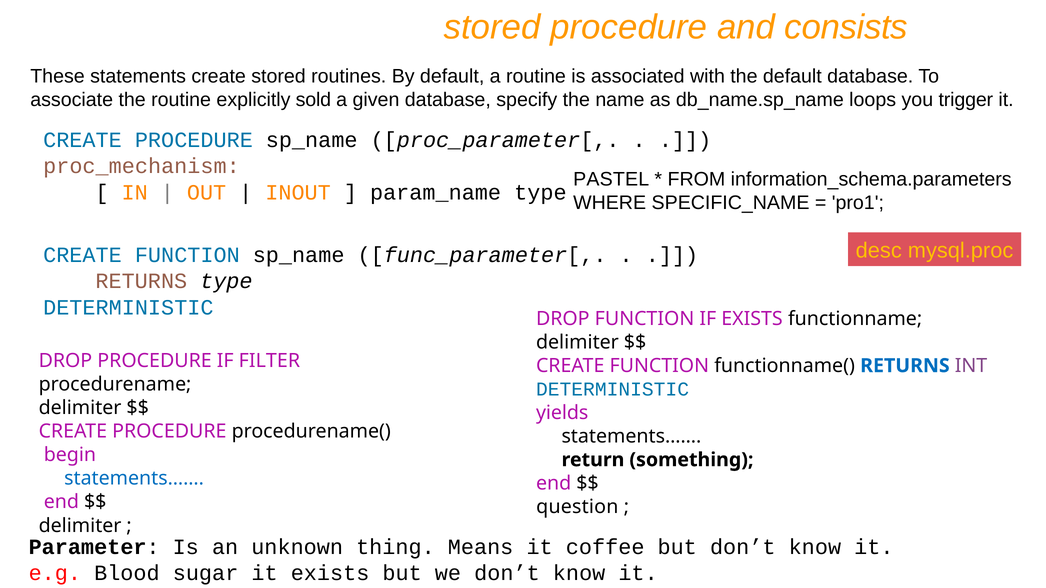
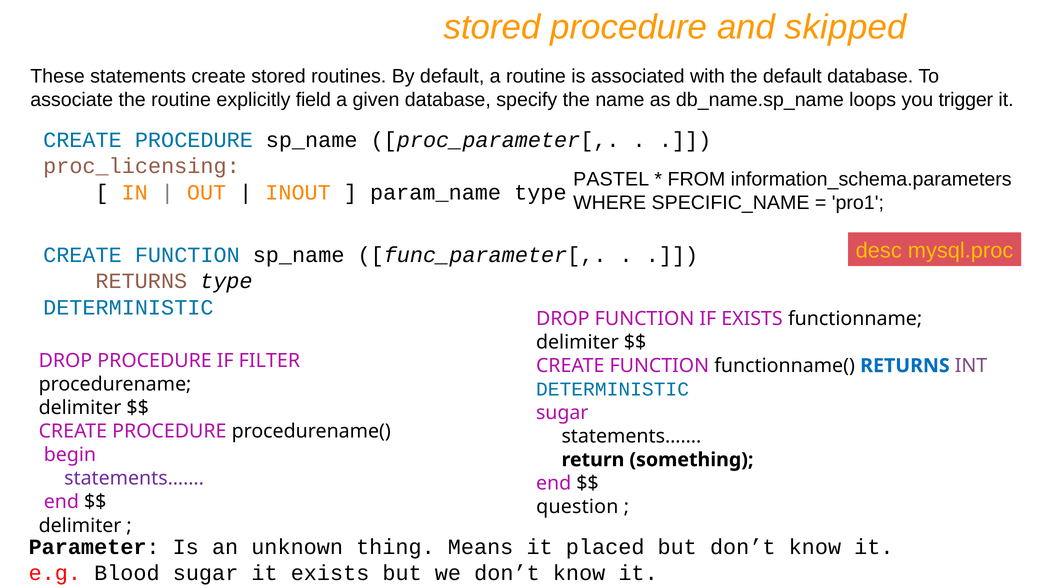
consists: consists -> skipped
sold: sold -> field
proc_mechanism: proc_mechanism -> proc_licensing
yields at (562, 413): yields -> sugar
statements…… at (134, 479) colour: blue -> purple
coffee: coffee -> placed
